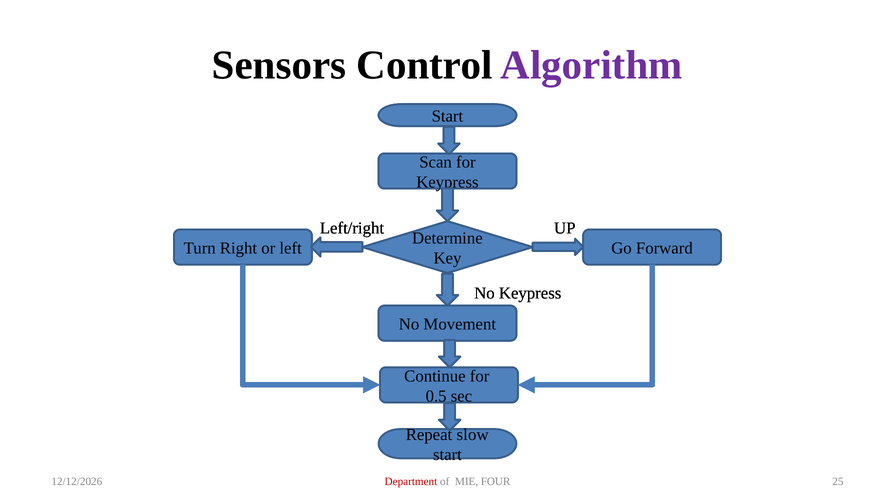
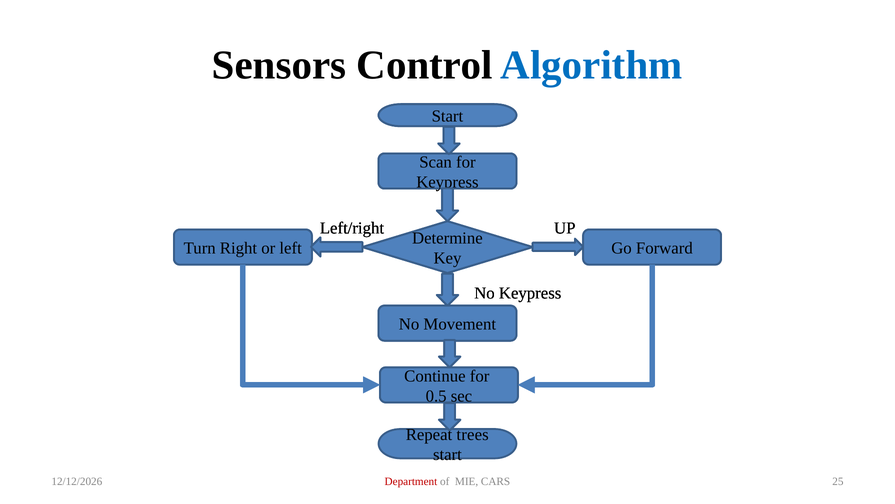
Algorithm colour: purple -> blue
slow: slow -> trees
FOUR: FOUR -> CARS
